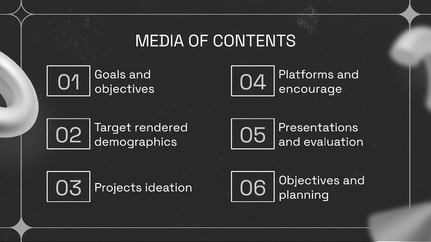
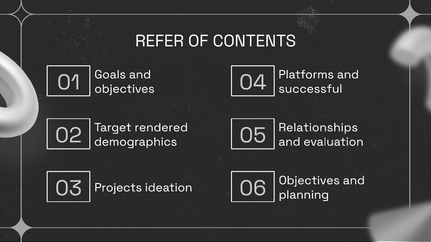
MEDIA: MEDIA -> REFER
encourage: encourage -> successful
Presentations: Presentations -> Relationships
